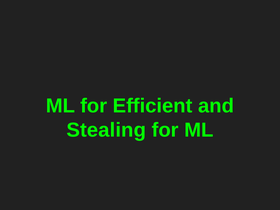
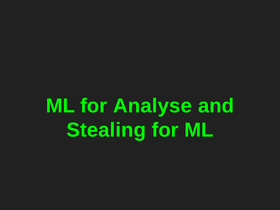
Efficient: Efficient -> Analyse
